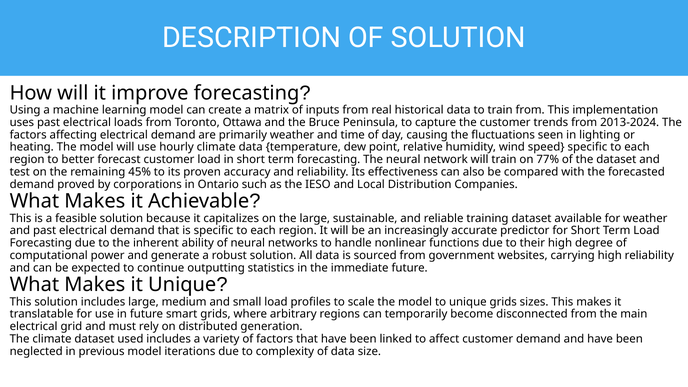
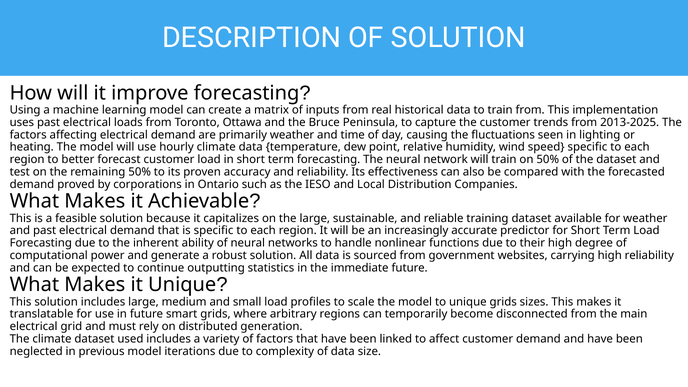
2013-2024: 2013-2024 -> 2013-2025
on 77%: 77% -> 50%
remaining 45%: 45% -> 50%
